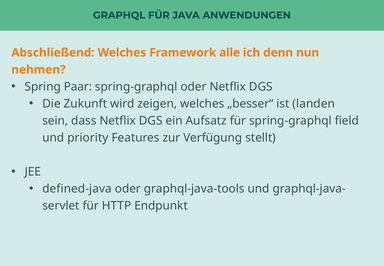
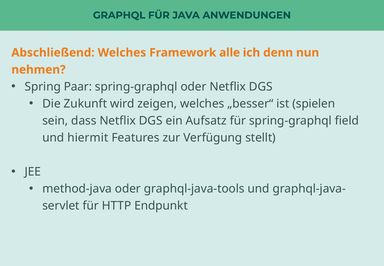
landen: landen -> spielen
priority: priority -> hiermit
defined-java: defined-java -> method-java
